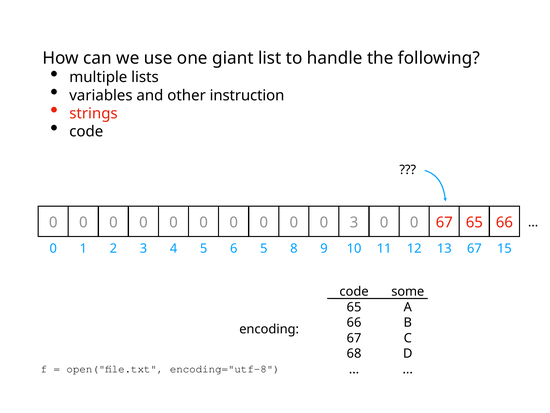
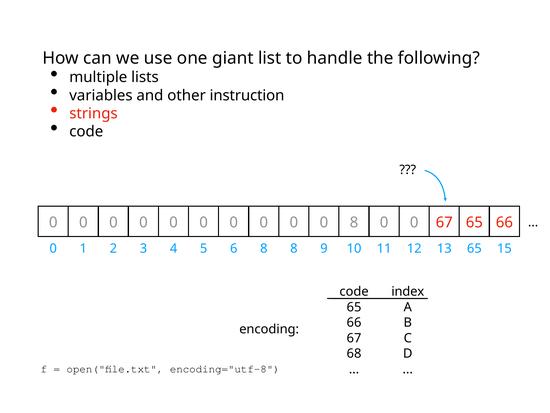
0 0 3: 3 -> 8
5 at (264, 248): 5 -> 8
5 67: 67 -> 65
some: some -> index
